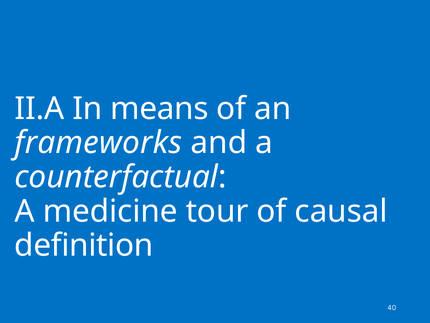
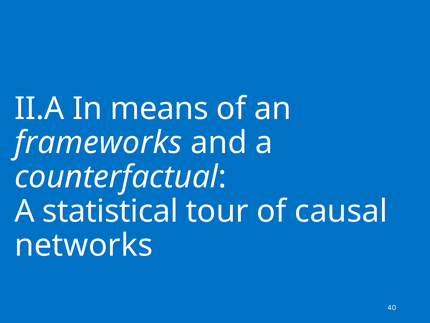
medicine: medicine -> statistical
definition: definition -> networks
